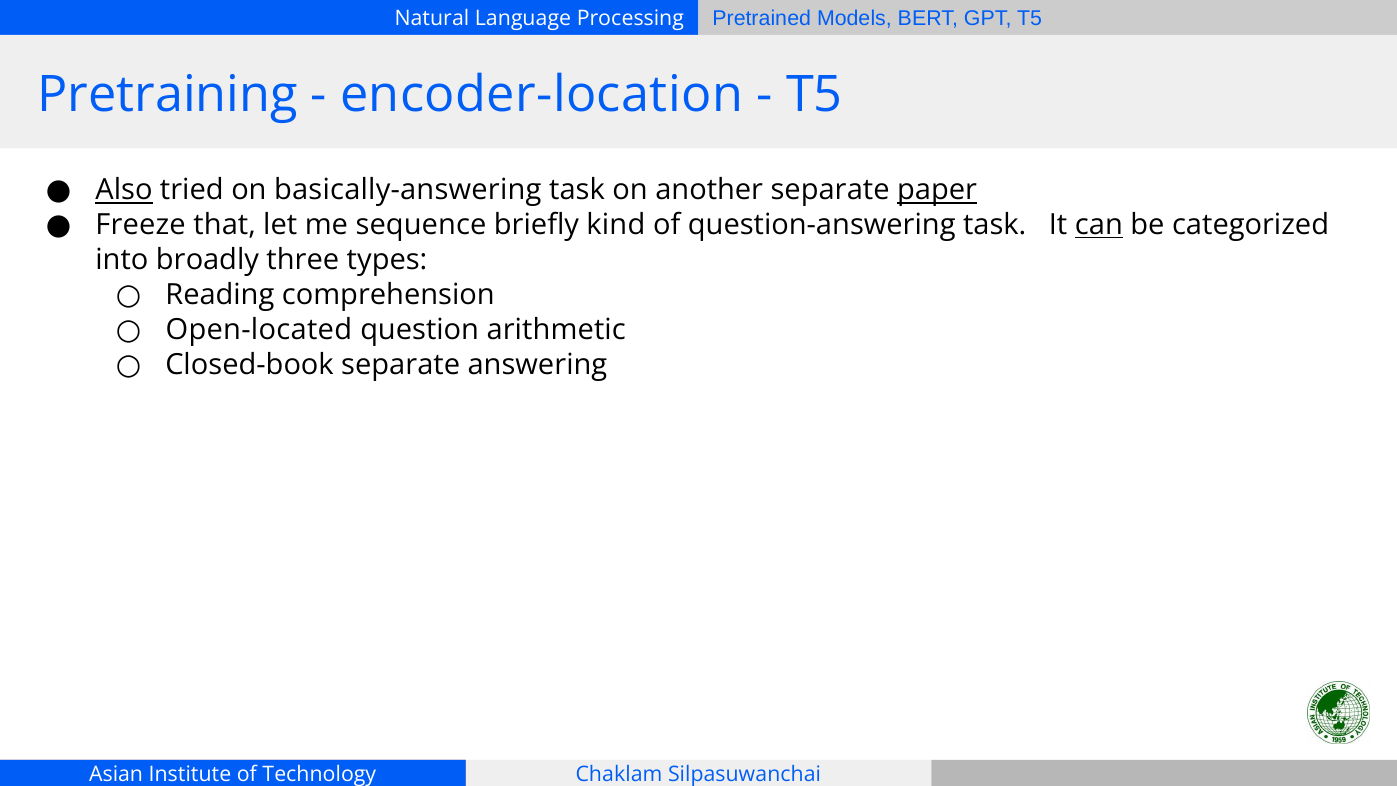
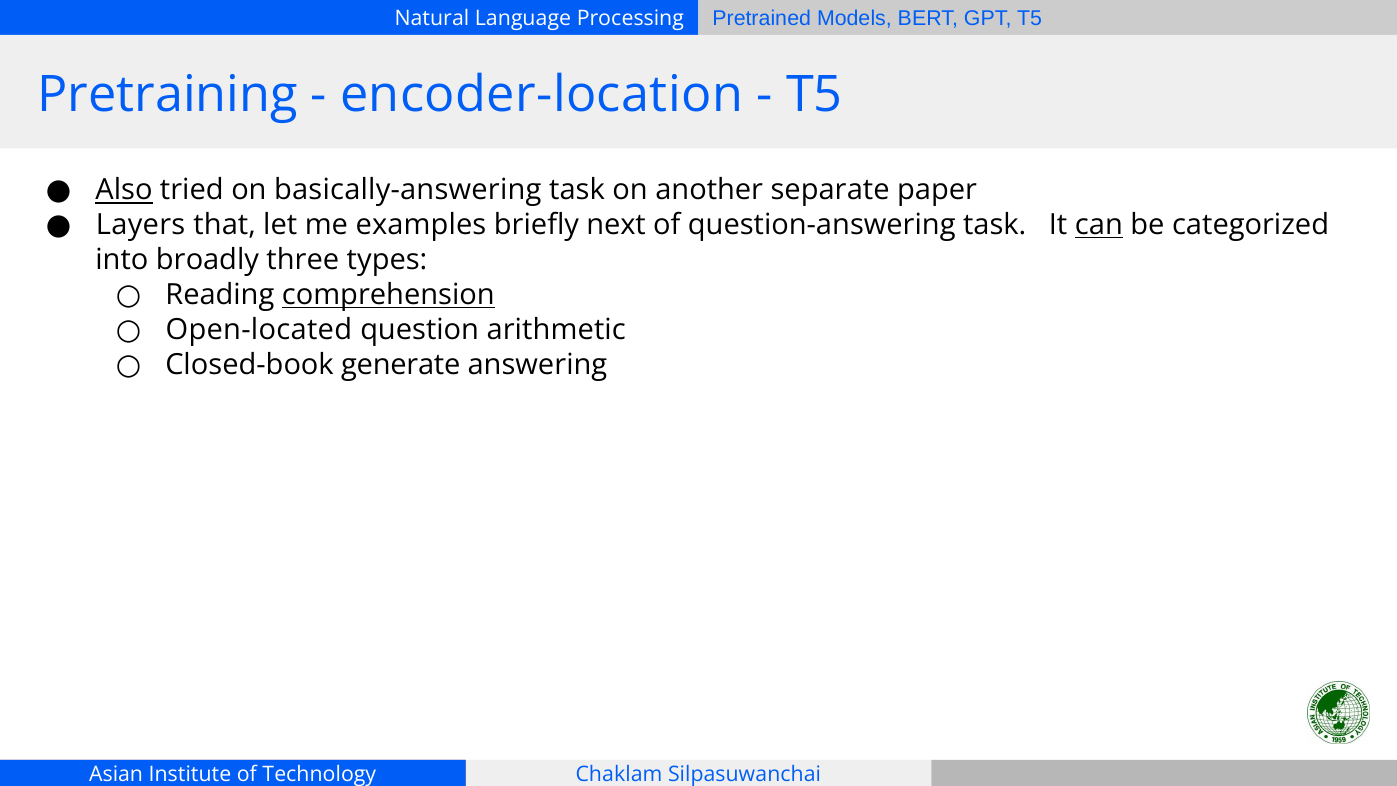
paper underline: present -> none
Freeze: Freeze -> Layers
sequence: sequence -> examples
kind: kind -> next
comprehension underline: none -> present
Closed-book separate: separate -> generate
